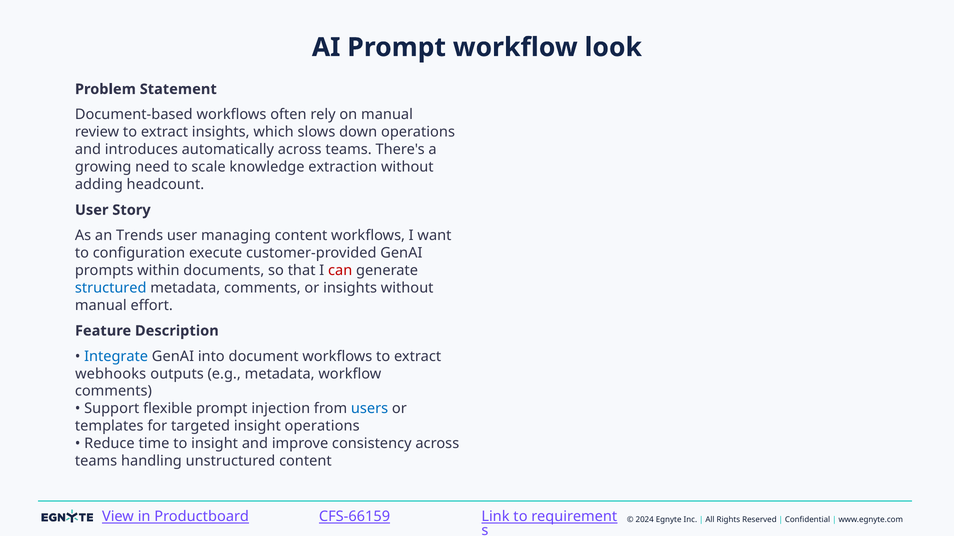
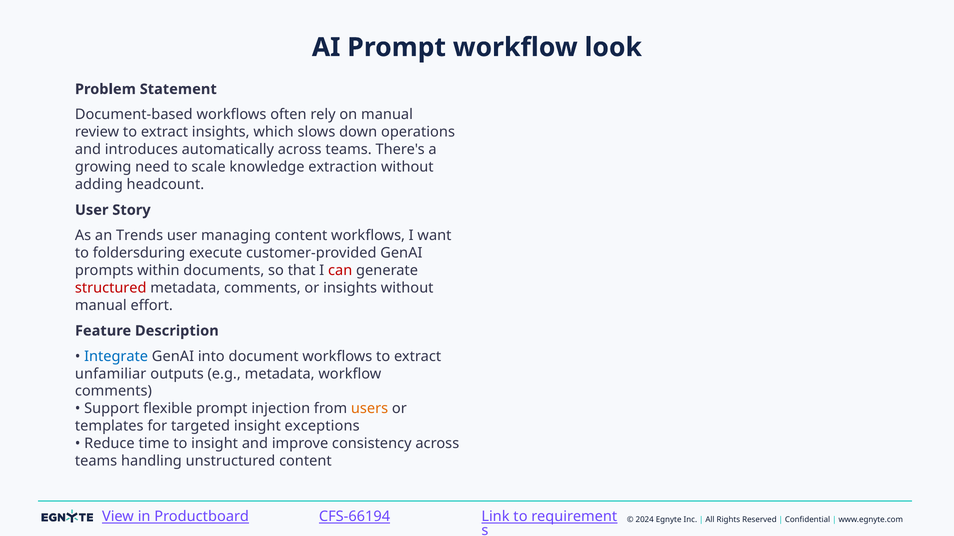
configuration: configuration -> foldersduring
structured colour: blue -> red
webhooks: webhooks -> unfamiliar
users colour: blue -> orange
insight operations: operations -> exceptions
CFS-66159: CFS-66159 -> CFS-66194
